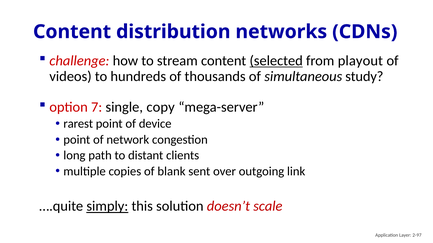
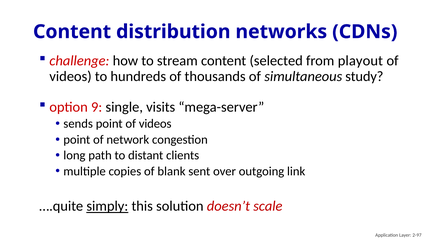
selected underline: present -> none
7: 7 -> 9
copy: copy -> visits
rarest: rarest -> sends
point of device: device -> videos
